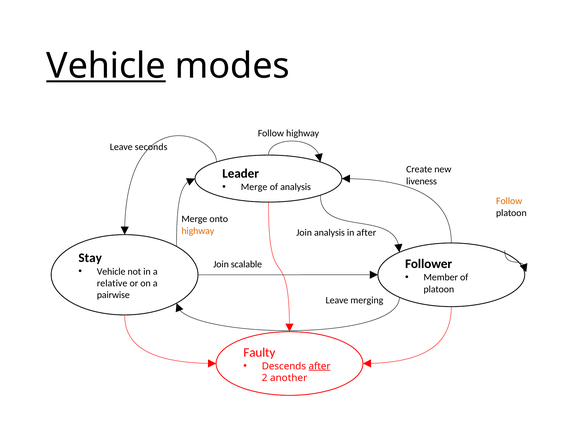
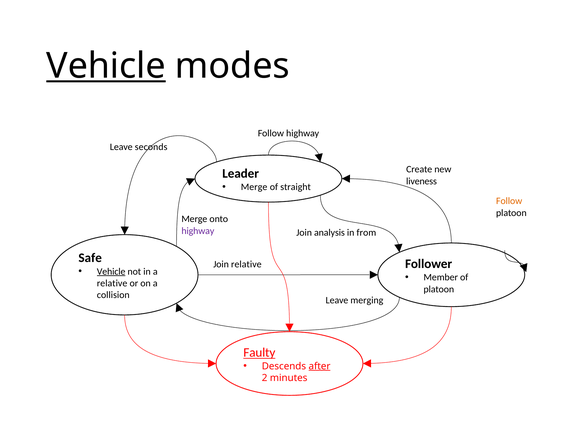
of analysis: analysis -> straight
highway at (198, 231) colour: orange -> purple
in after: after -> from
Stay: Stay -> Safe
Join scalable: scalable -> relative
Vehicle at (111, 272) underline: none -> present
pairwise: pairwise -> collision
Faulty underline: none -> present
another: another -> minutes
